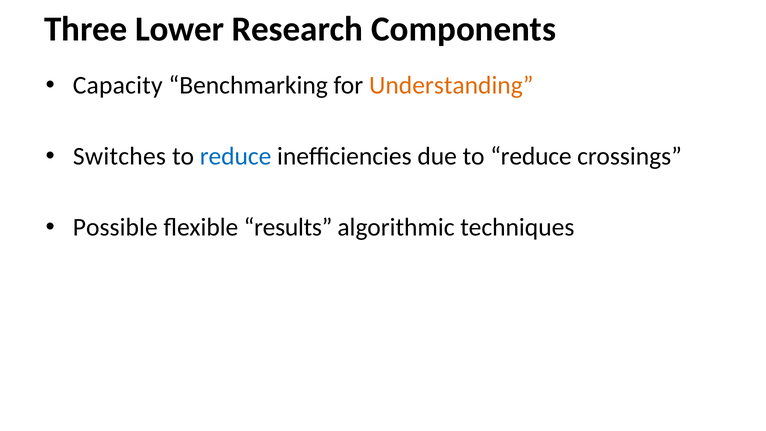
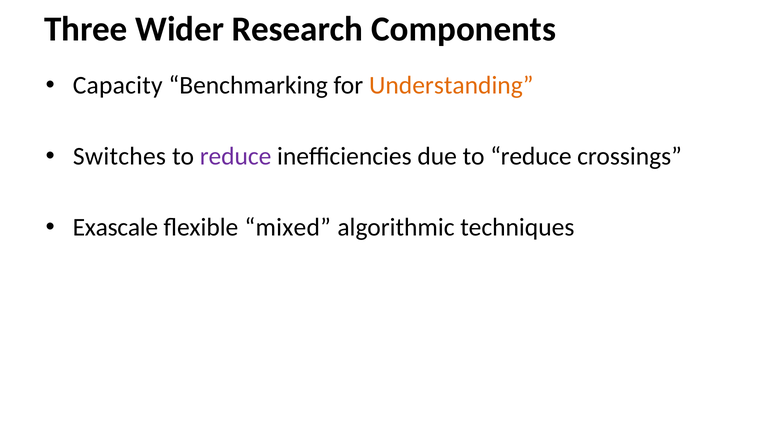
Lower: Lower -> Wider
reduce at (236, 156) colour: blue -> purple
Possible: Possible -> Exascale
results: results -> mixed
